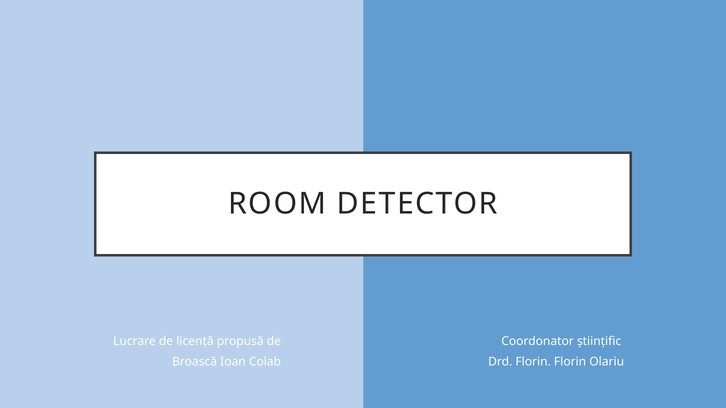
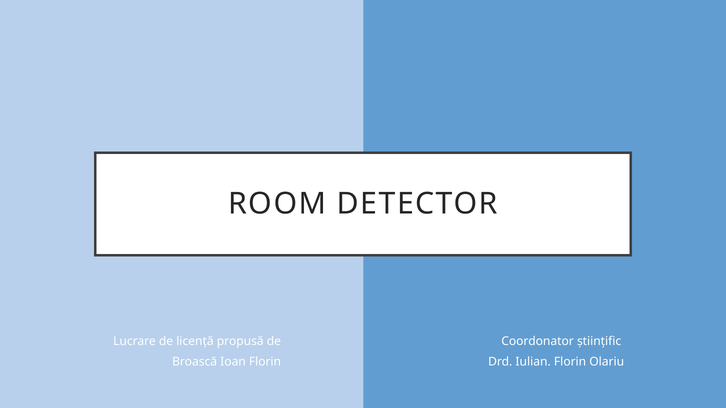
Ioan Colab: Colab -> Florin
Drd Florin: Florin -> Iulian
